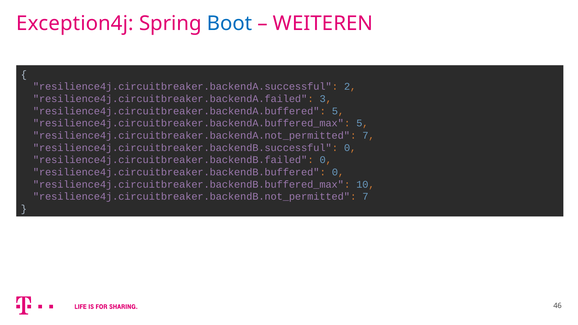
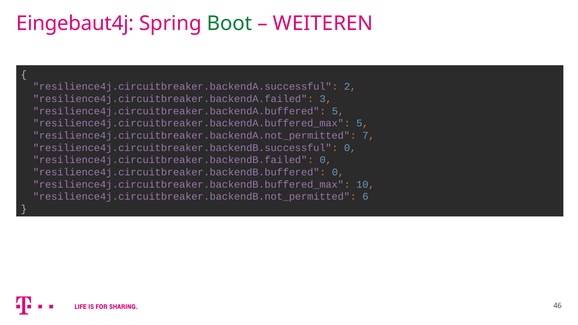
Exception4j: Exception4j -> Eingebaut4j
Boot colour: blue -> green
resilience4j.circuitbreaker.backendB.not_permitted 7: 7 -> 6
